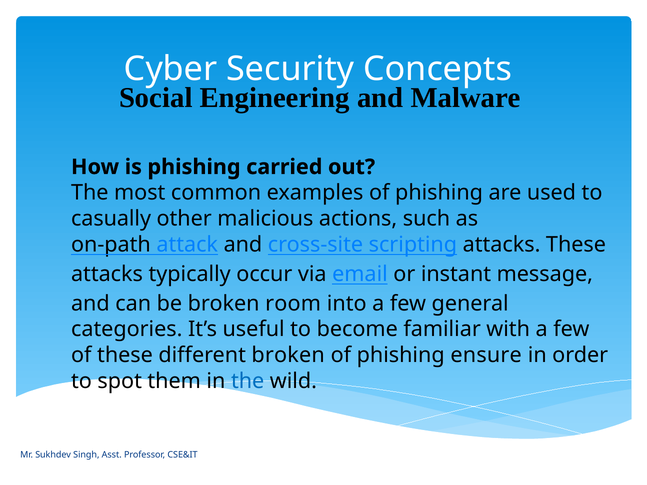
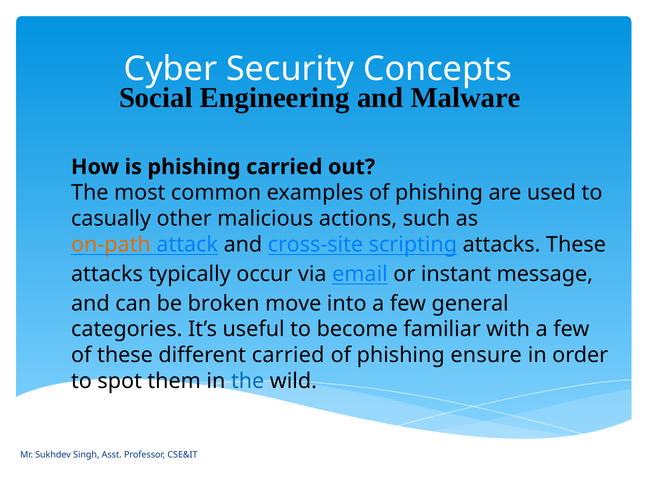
on-path colour: black -> orange
room: room -> move
different broken: broken -> carried
